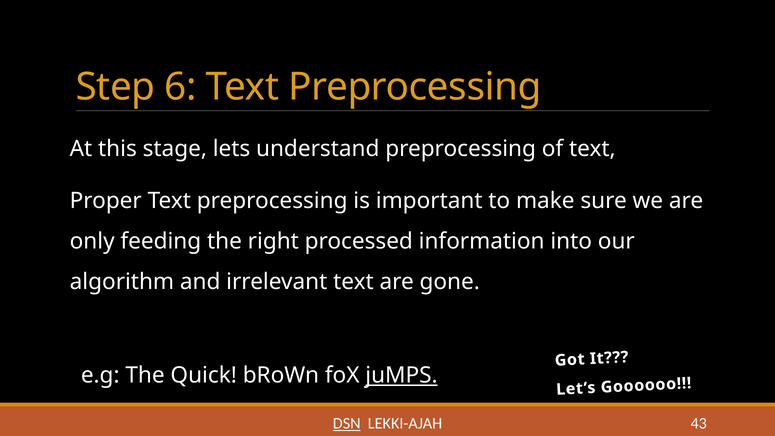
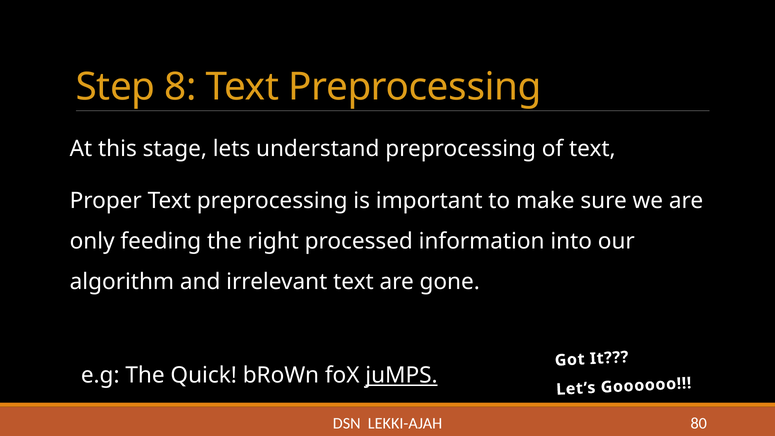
6: 6 -> 8
DSN underline: present -> none
43: 43 -> 80
